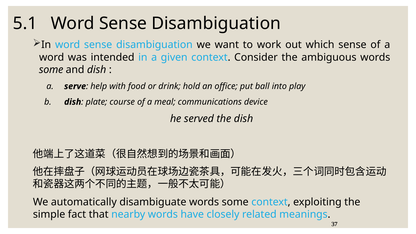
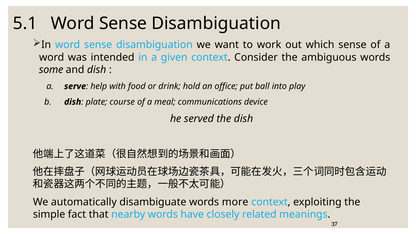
disambiguate words some: some -> more
